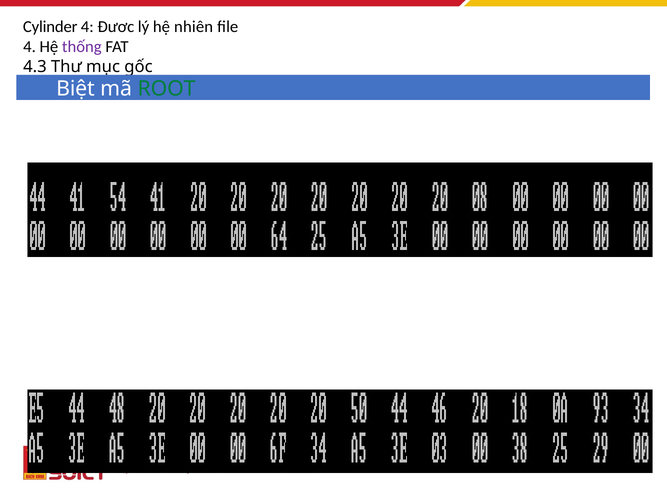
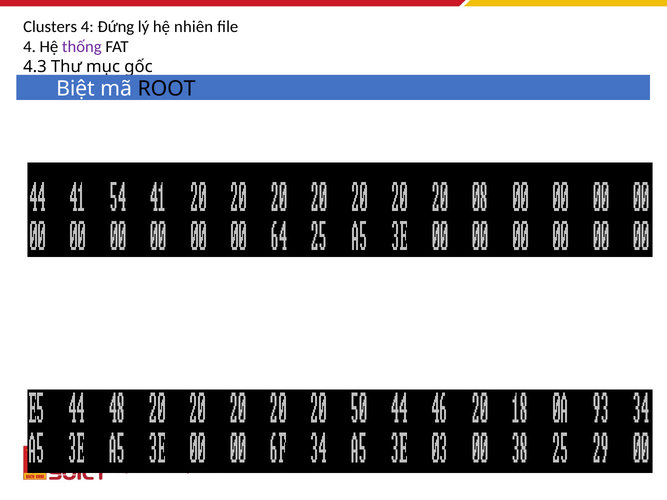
Cylinder: Cylinder -> Clusters
Đươc: Đươc -> Đứng
ROOT colour: green -> black
